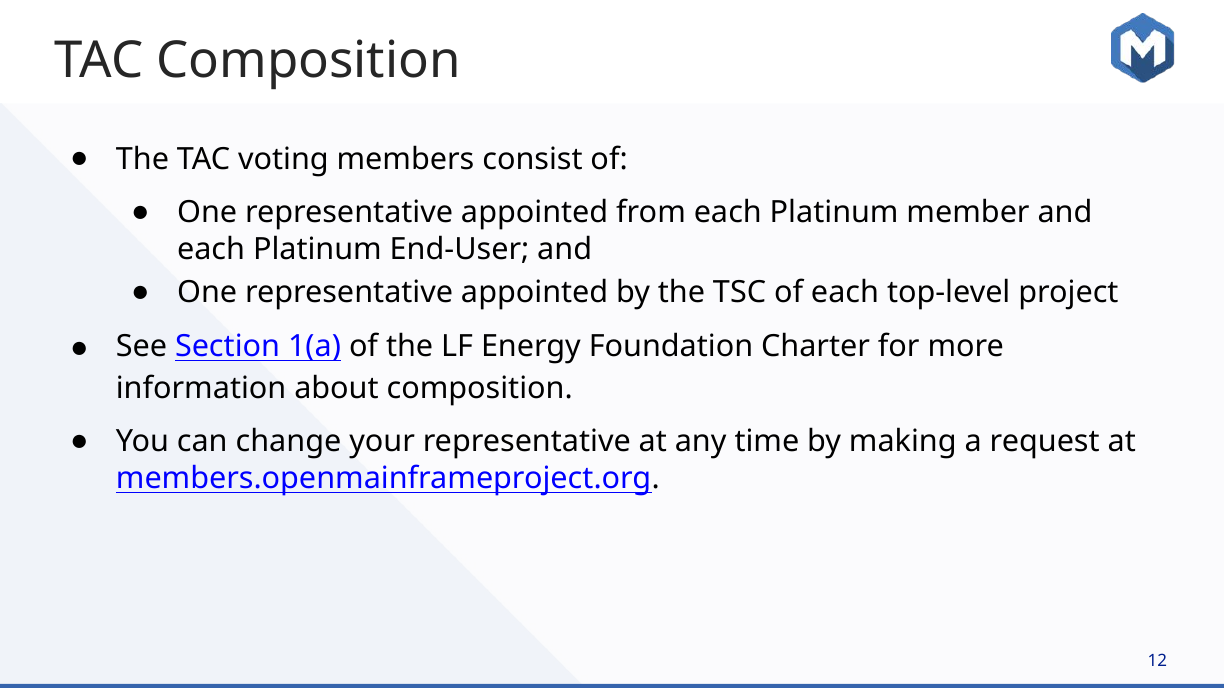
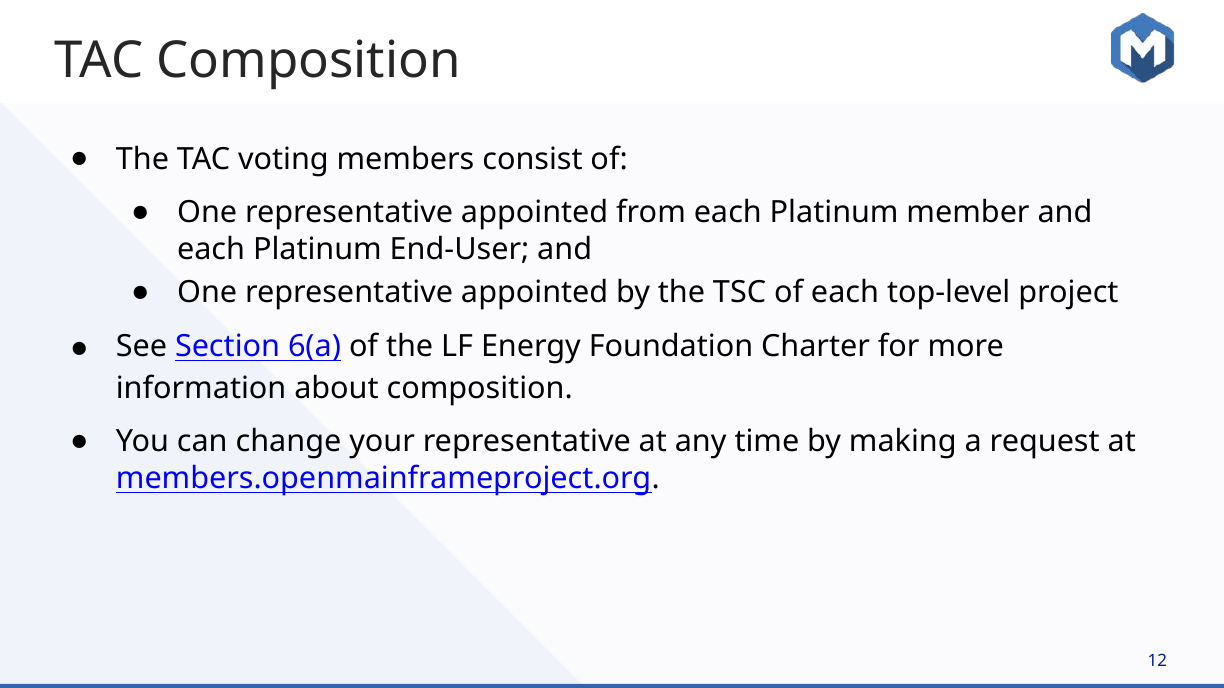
1(a: 1(a -> 6(a
